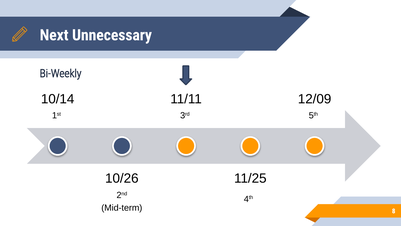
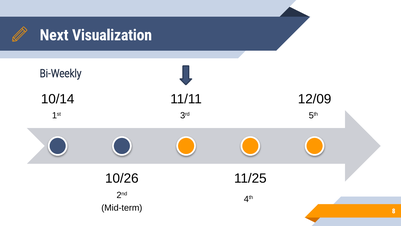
Unnecessary: Unnecessary -> Visualization
